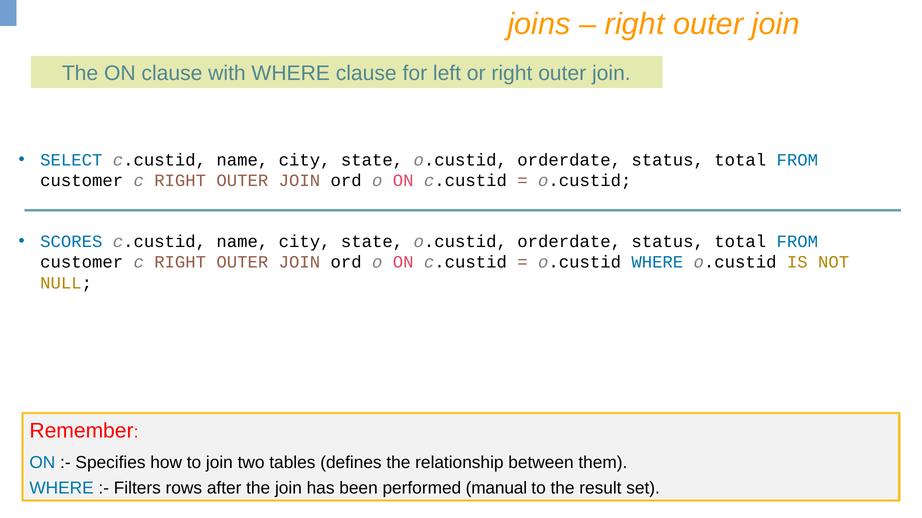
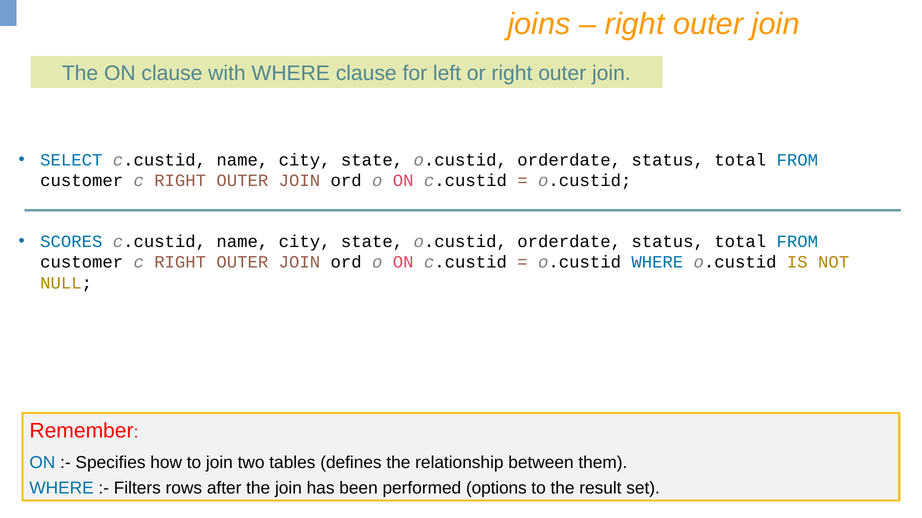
manual: manual -> options
